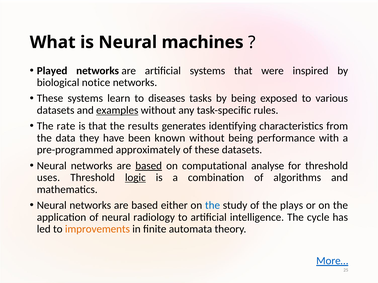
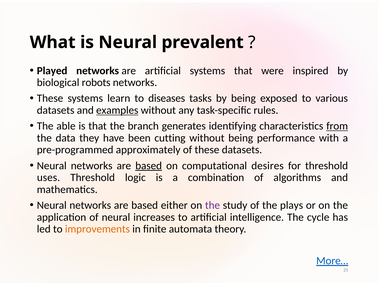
machines: machines -> prevalent
notice: notice -> robots
rate: rate -> able
results: results -> branch
from underline: none -> present
known: known -> cutting
analyse: analyse -> desires
logic underline: present -> none
the at (213, 206) colour: blue -> purple
radiology: radiology -> increases
